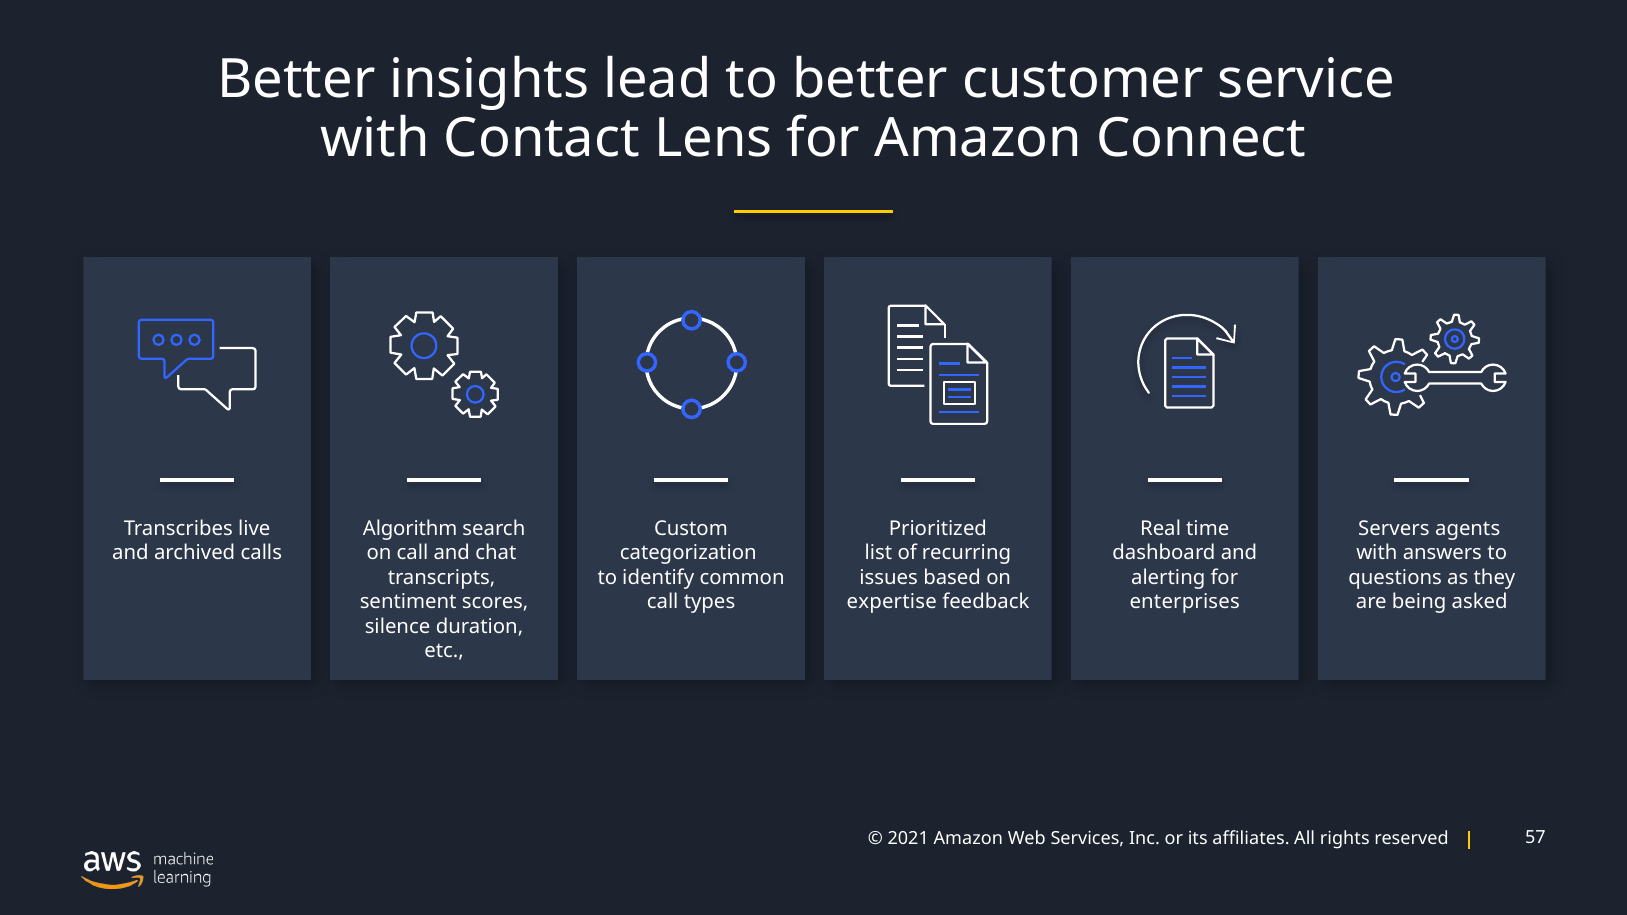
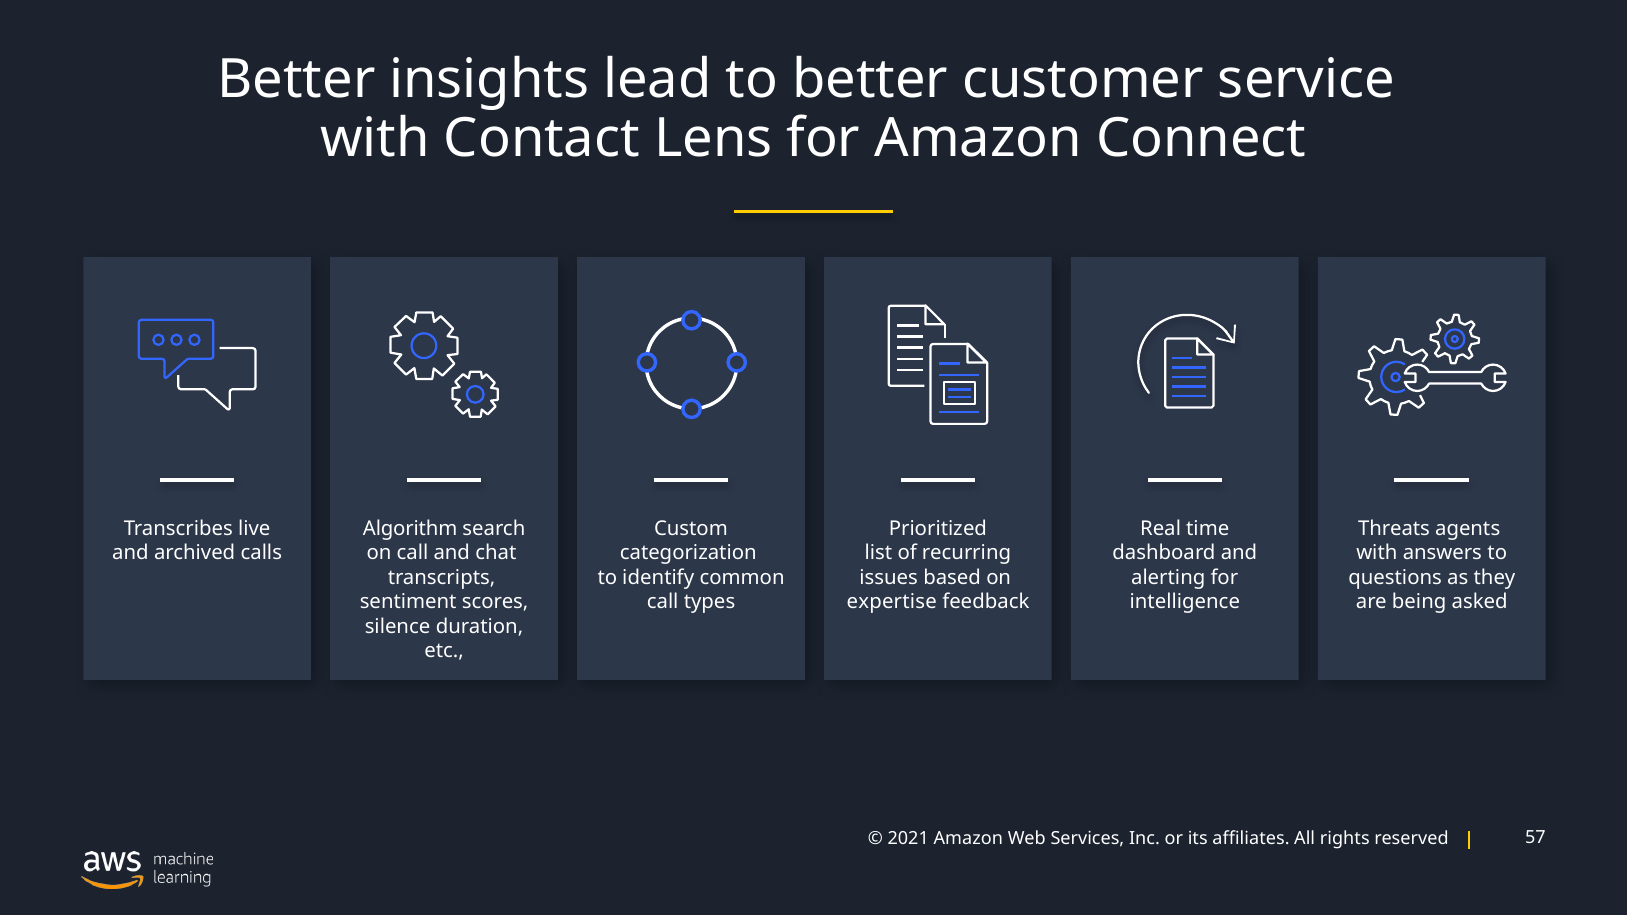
Servers: Servers -> Threats
enterprises: enterprises -> intelligence
